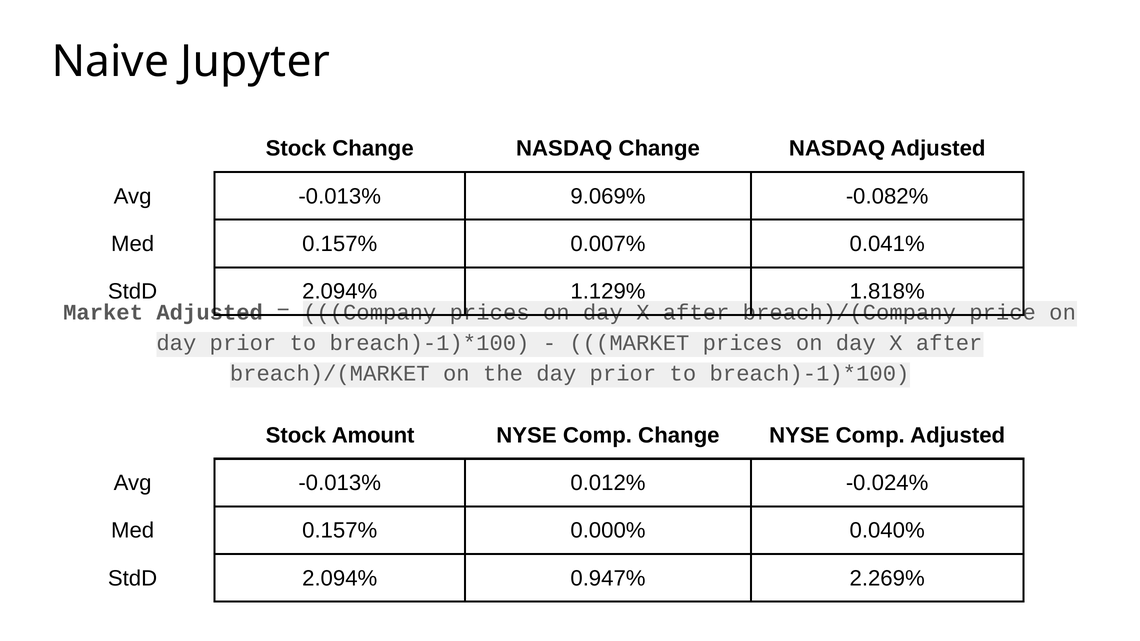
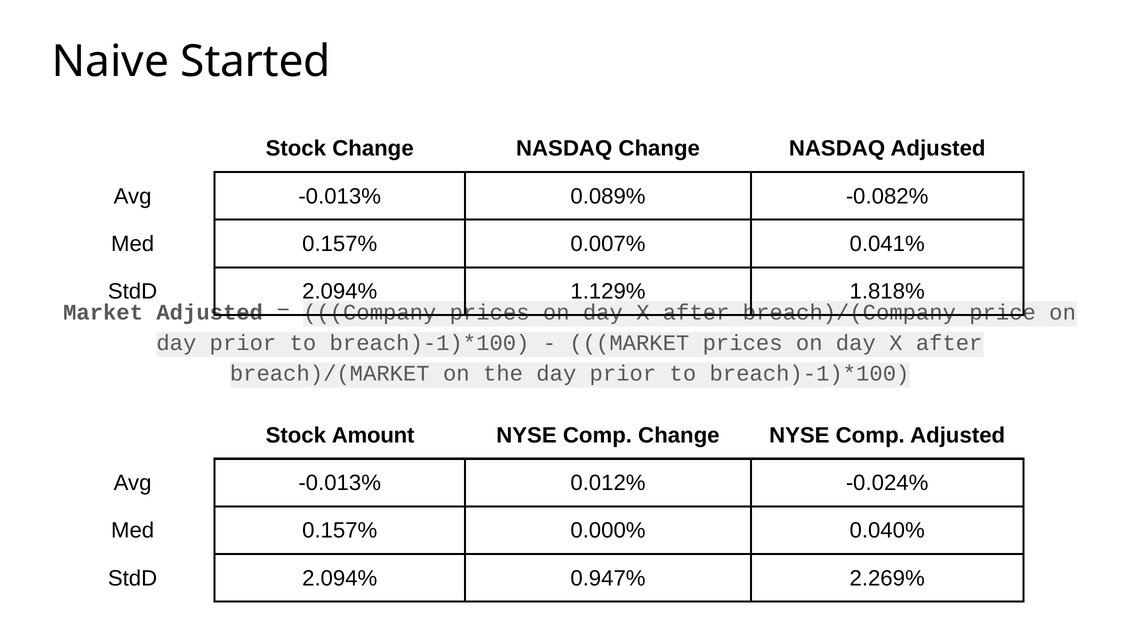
Jupyter: Jupyter -> Started
9.069%: 9.069% -> 0.089%
